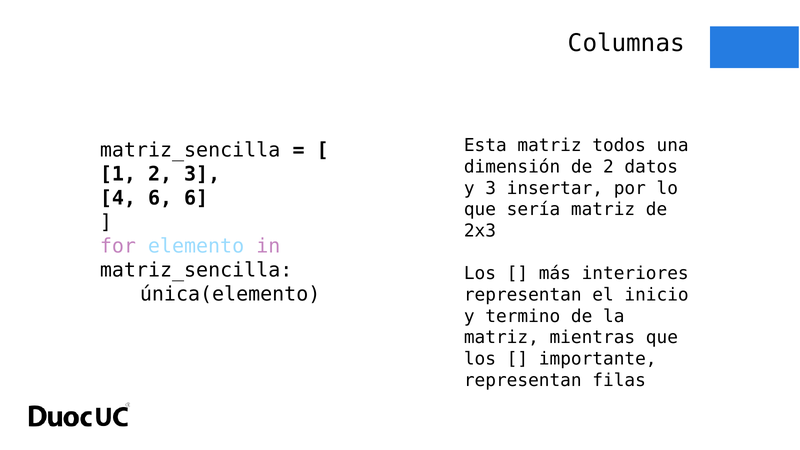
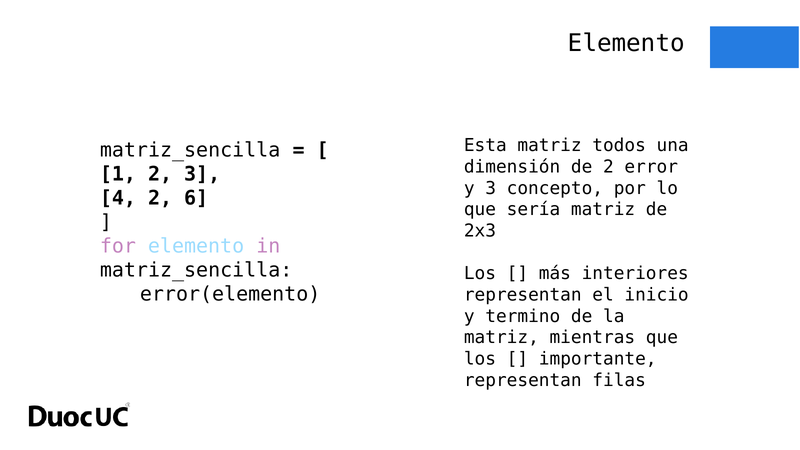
Columnas at (626, 43): Columnas -> Elemento
datos: datos -> error
insertar: insertar -> concepto
4 6: 6 -> 2
única(elemento: única(elemento -> error(elemento
